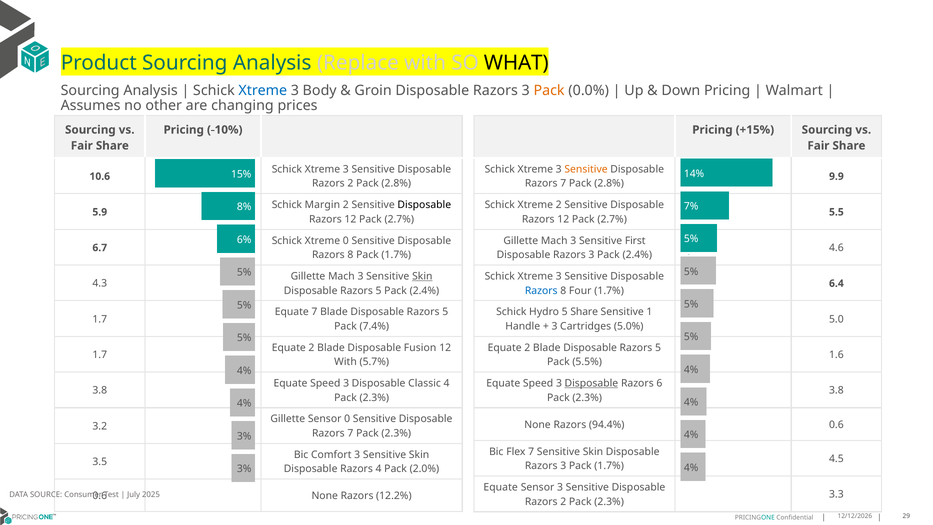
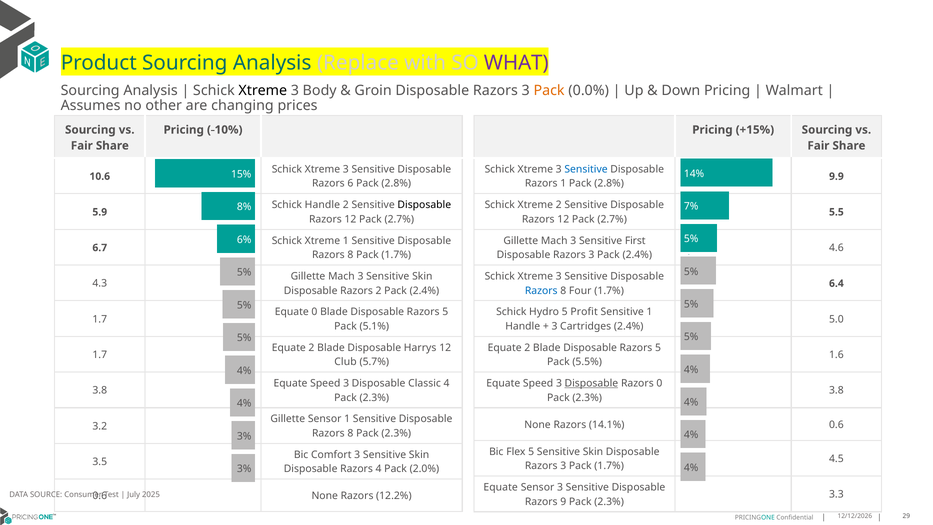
WHAT colour: black -> purple
Xtreme at (263, 90) colour: blue -> black
Sensitive at (586, 169) colour: orange -> blue
2 at (350, 184): 2 -> 6
7 at (563, 184): 7 -> 1
Schick Margin: Margin -> Handle
Xtreme 0: 0 -> 1
Skin at (422, 276) underline: present -> none
5 at (379, 291): 5 -> 2
Equate 7: 7 -> 0
5 Share: Share -> Profit
7.4%: 7.4% -> 5.1%
Cartridges 5.0%: 5.0% -> 2.4%
Fusion: Fusion -> Harrys
With at (346, 362): With -> Club
Razors 6: 6 -> 0
Sensor 0: 0 -> 1
94.4%: 94.4% -> 14.1%
7 at (350, 433): 7 -> 8
Flex 7: 7 -> 5
2 at (563, 501): 2 -> 9
